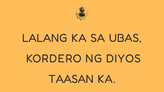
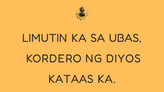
LALANG: LALANG -> LIMUTIN
TAASAN: TAASAN -> KATAAS
